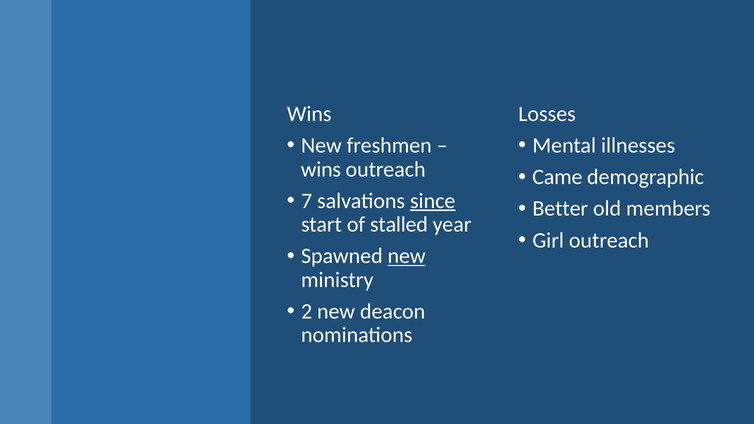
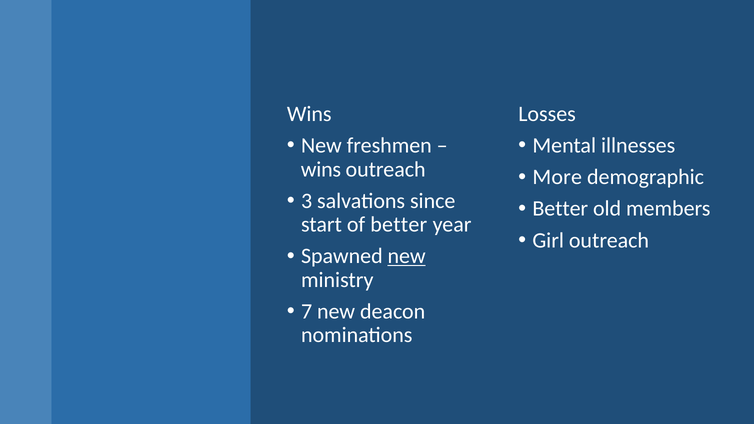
Came: Came -> More
7: 7 -> 3
since underline: present -> none
of stalled: stalled -> better
2: 2 -> 7
